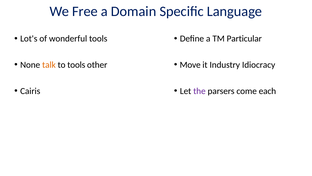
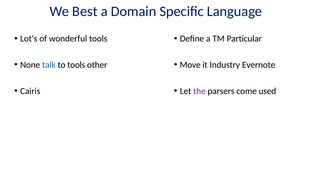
Free: Free -> Best
talk colour: orange -> blue
Idiocracy: Idiocracy -> Evernote
each: each -> used
